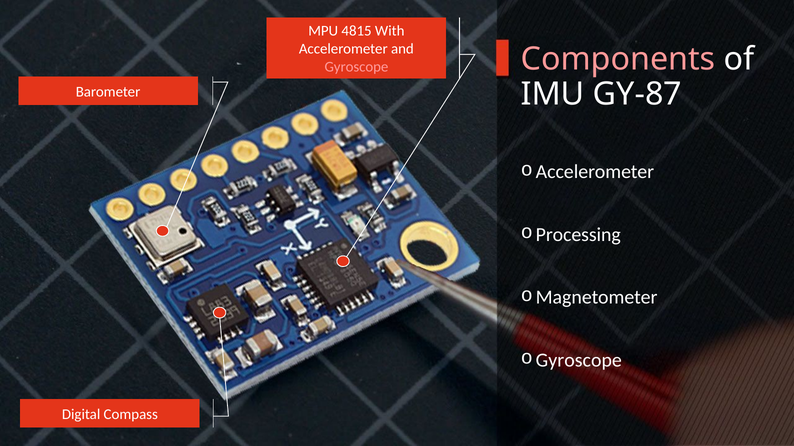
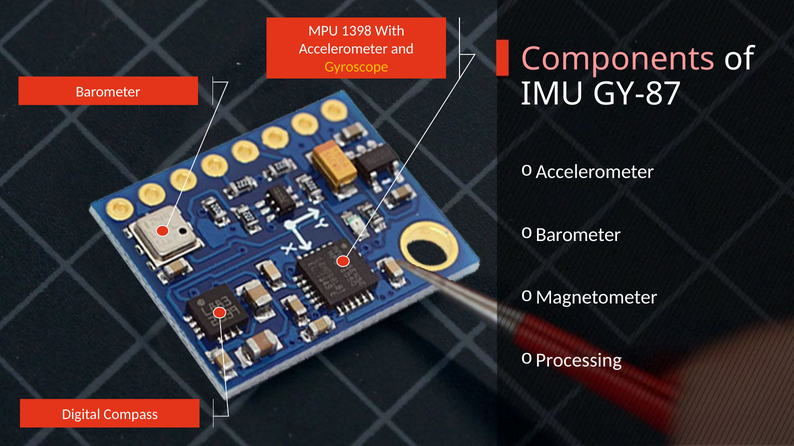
4815: 4815 -> 1398
Gyroscope at (356, 67) colour: pink -> yellow
Processing at (578, 235): Processing -> Barometer
Gyroscope at (579, 361): Gyroscope -> Processing
